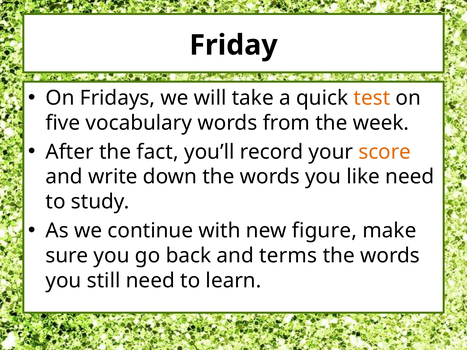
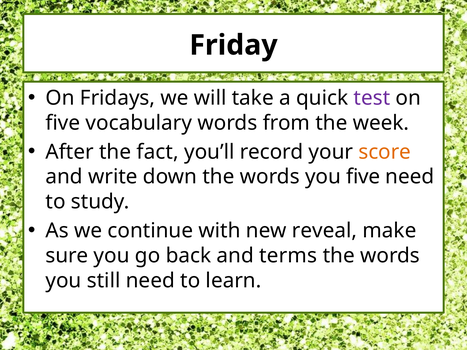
test colour: orange -> purple
you like: like -> five
figure: figure -> reveal
